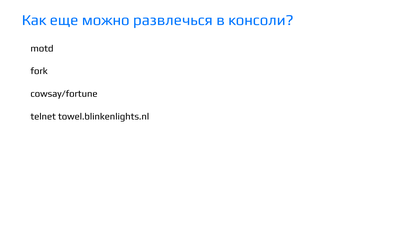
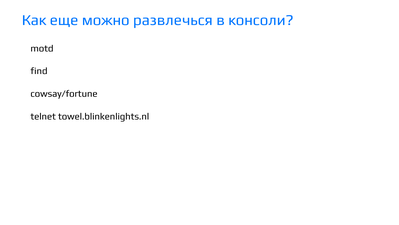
fork: fork -> find
